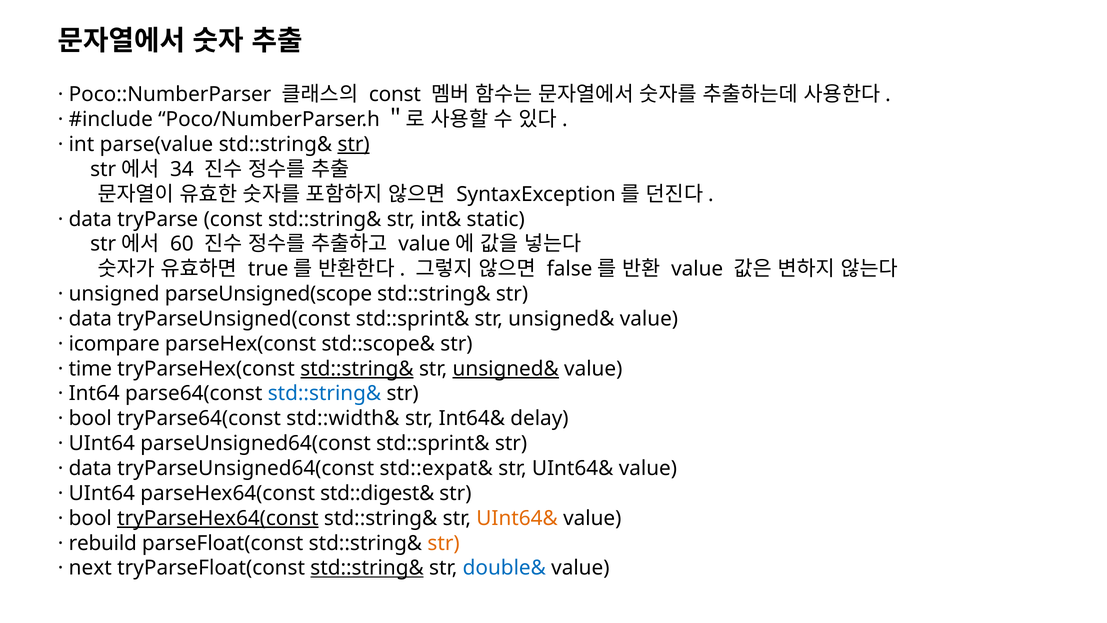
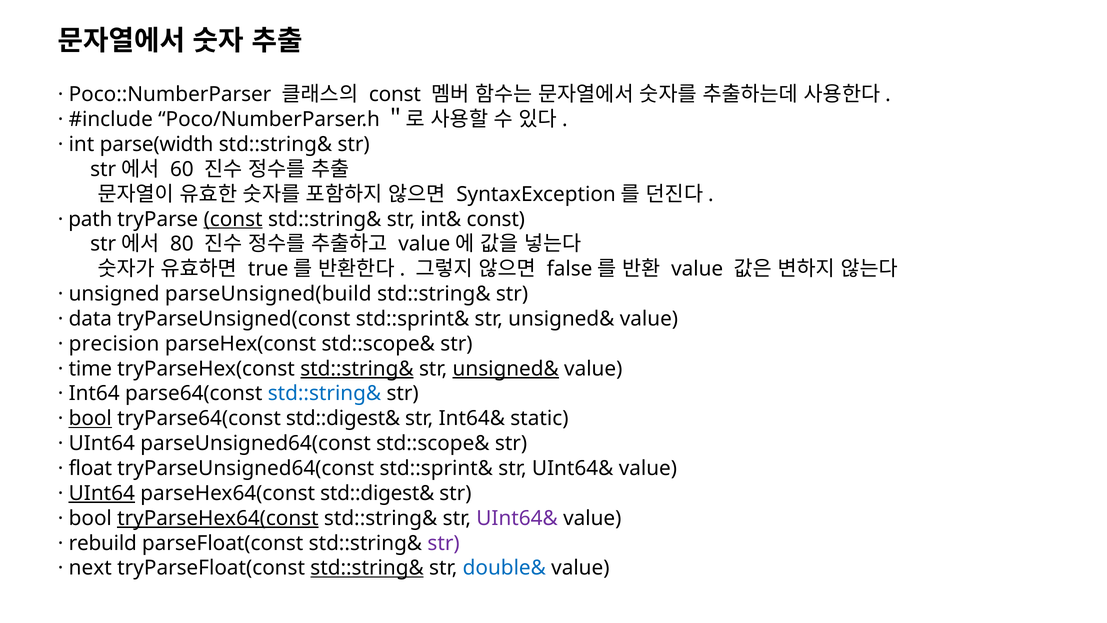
parse(value: parse(value -> parse(width
str at (354, 144) underline: present -> none
34: 34 -> 60
data at (90, 219): data -> path
const at (233, 219) underline: none -> present
int& static: static -> const
60: 60 -> 80
parseUnsigned(scope: parseUnsigned(scope -> parseUnsigned(build
icompare: icompare -> precision
bool at (90, 418) underline: none -> present
tryParse64(const std::width&: std::width& -> std::digest&
delay: delay -> static
parseUnsigned64(const std::sprint&: std::sprint& -> std::scope&
data at (90, 468): data -> float
tryParseUnsigned64(const std::expat&: std::expat& -> std::sprint&
UInt64 at (102, 493) underline: none -> present
UInt64& at (517, 518) colour: orange -> purple
str at (444, 543) colour: orange -> purple
